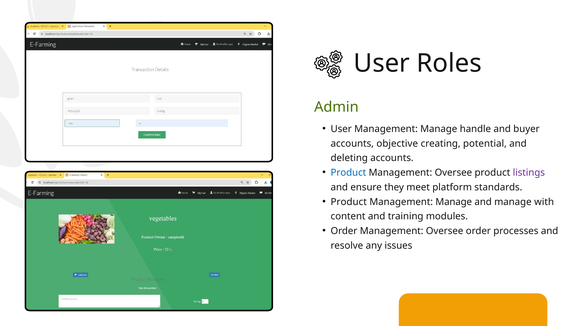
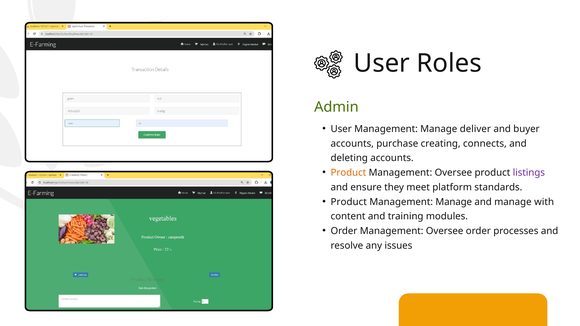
handle: handle -> deliver
objective: objective -> purchase
potential: potential -> connects
Product at (348, 173) colour: blue -> orange
